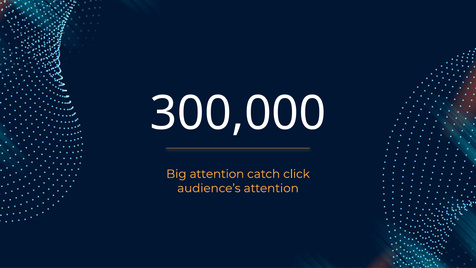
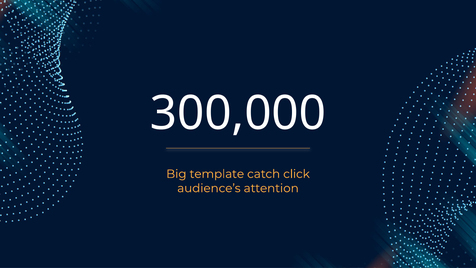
Big attention: attention -> template
